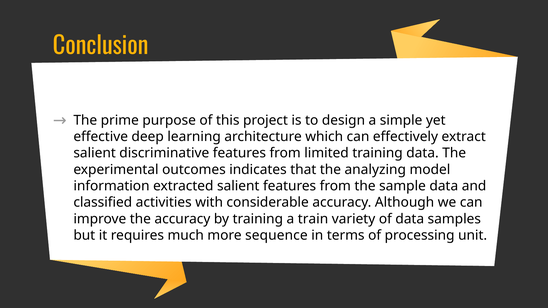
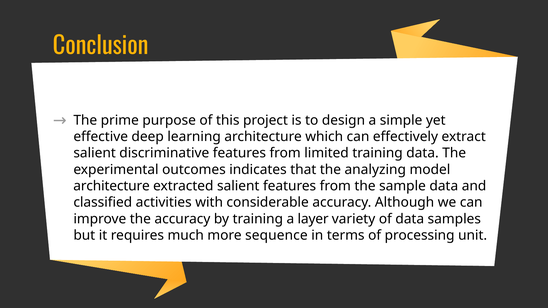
information at (111, 186): information -> architecture
train: train -> layer
